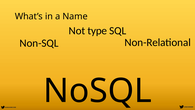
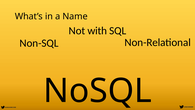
type: type -> with
